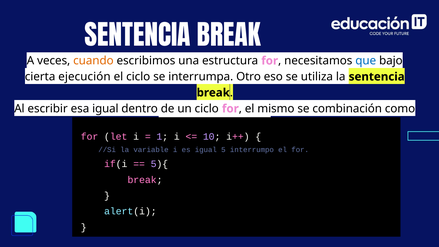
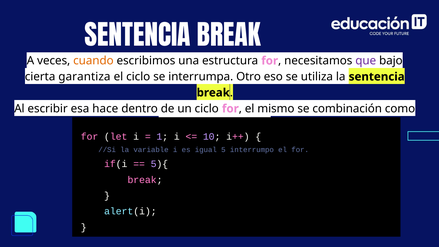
que colour: blue -> purple
ejecución: ejecución -> garantiza
esa igual: igual -> hace
